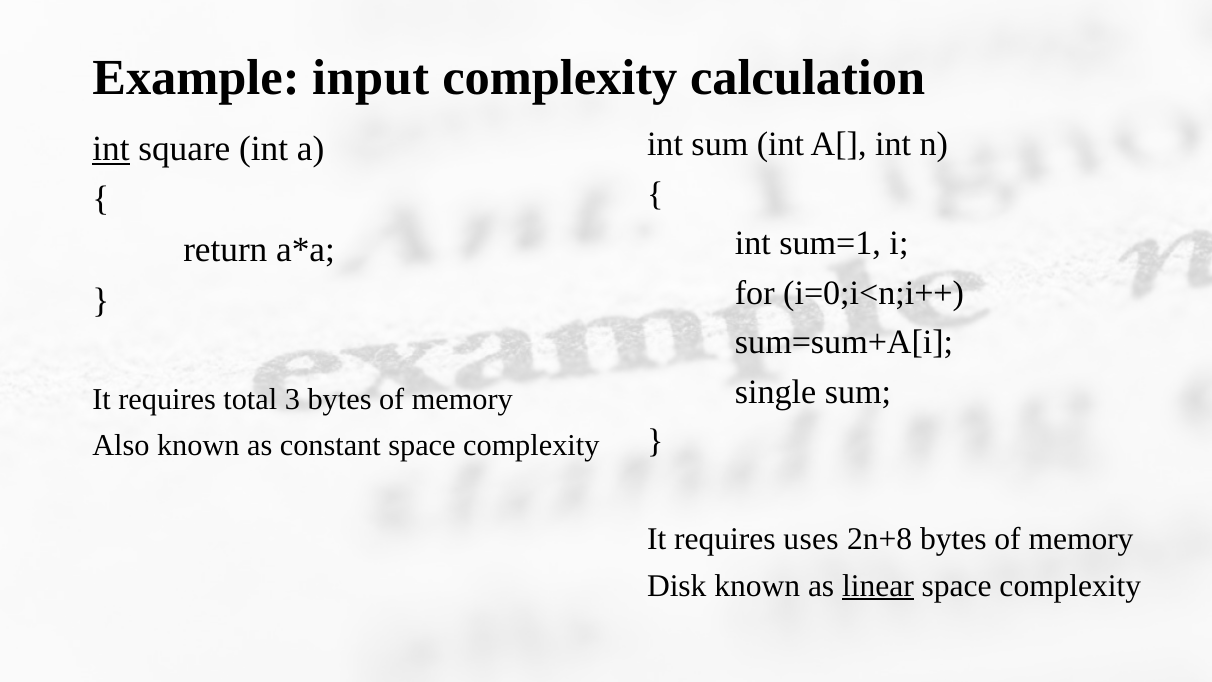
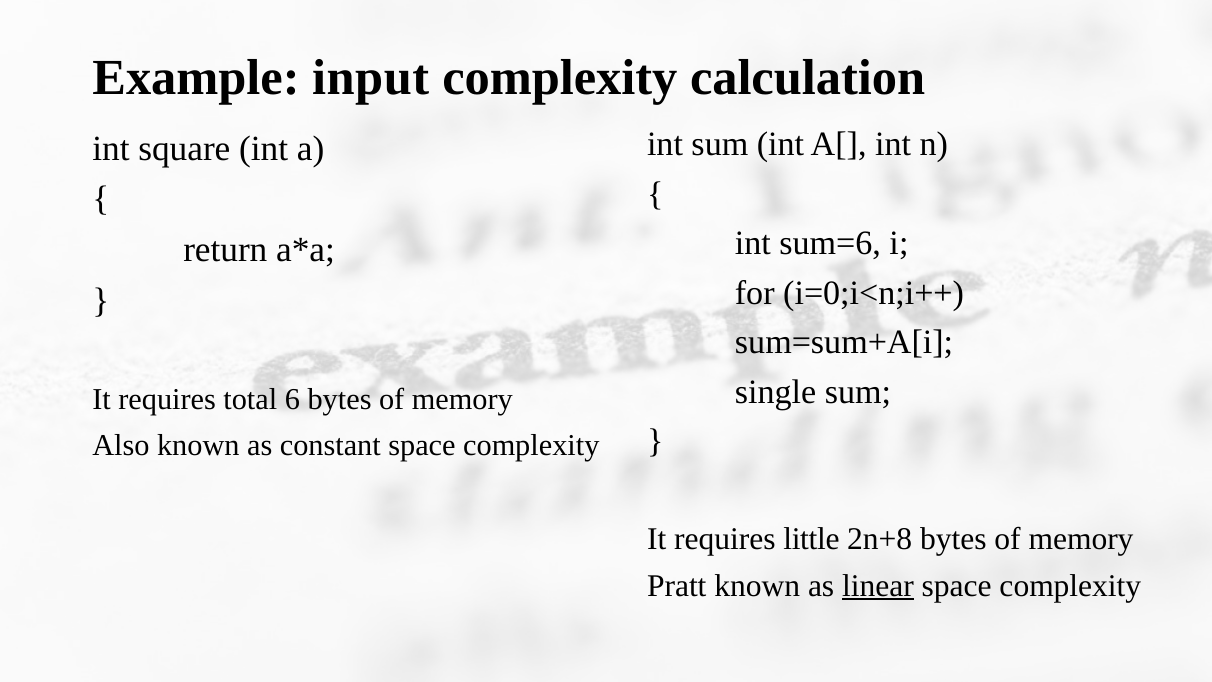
int at (111, 148) underline: present -> none
sum=1: sum=1 -> sum=6
3: 3 -> 6
uses: uses -> little
Disk: Disk -> Pratt
